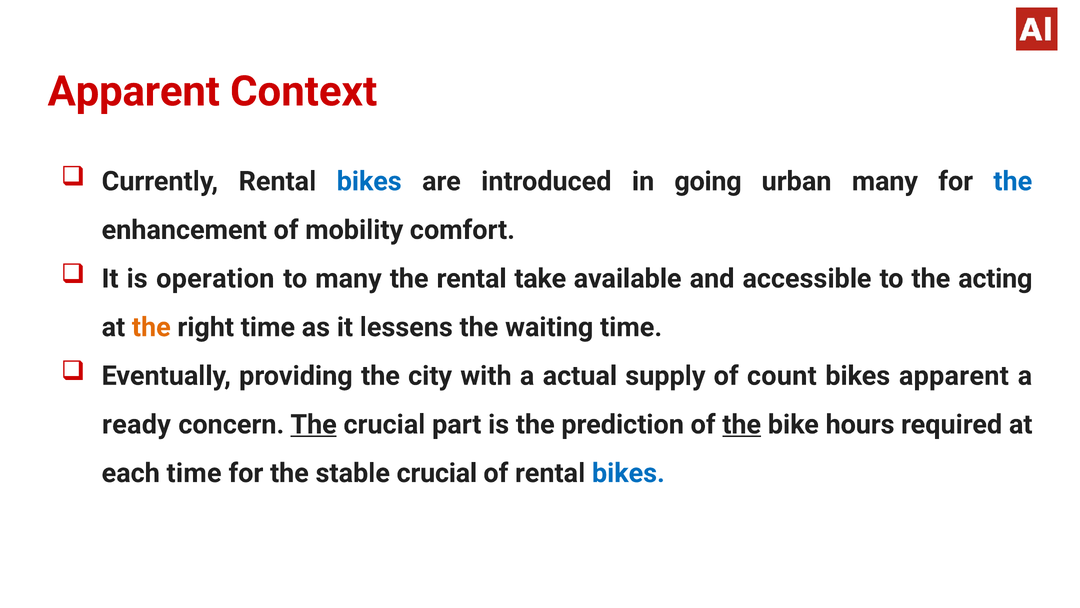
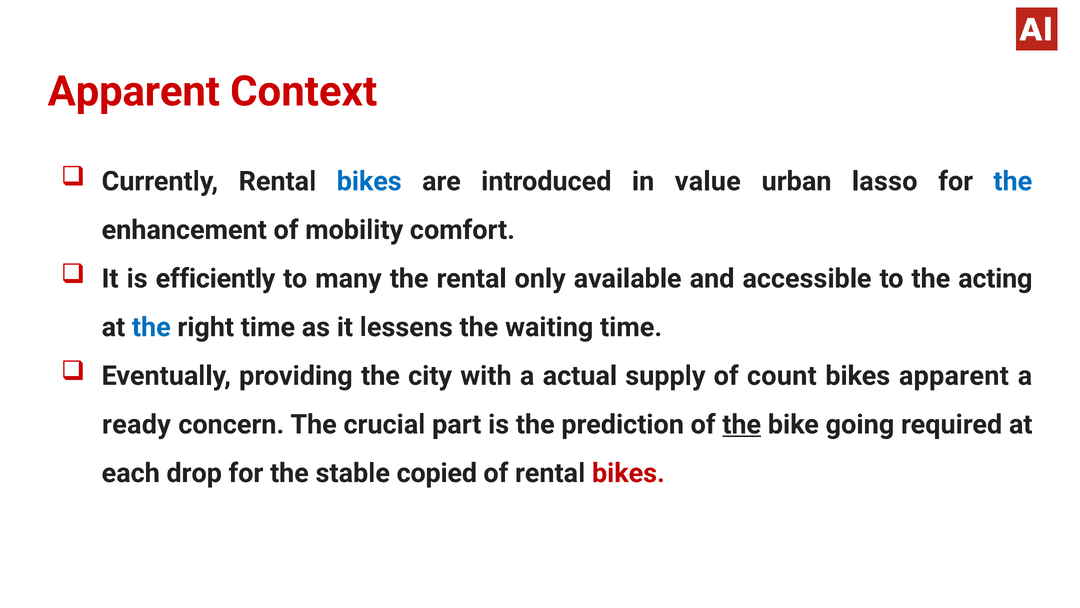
going: going -> value
urban many: many -> lasso
operation: operation -> efficiently
take: take -> only
the at (151, 327) colour: orange -> blue
The at (314, 424) underline: present -> none
hours: hours -> going
each time: time -> drop
stable crucial: crucial -> copied
bikes at (628, 473) colour: blue -> red
